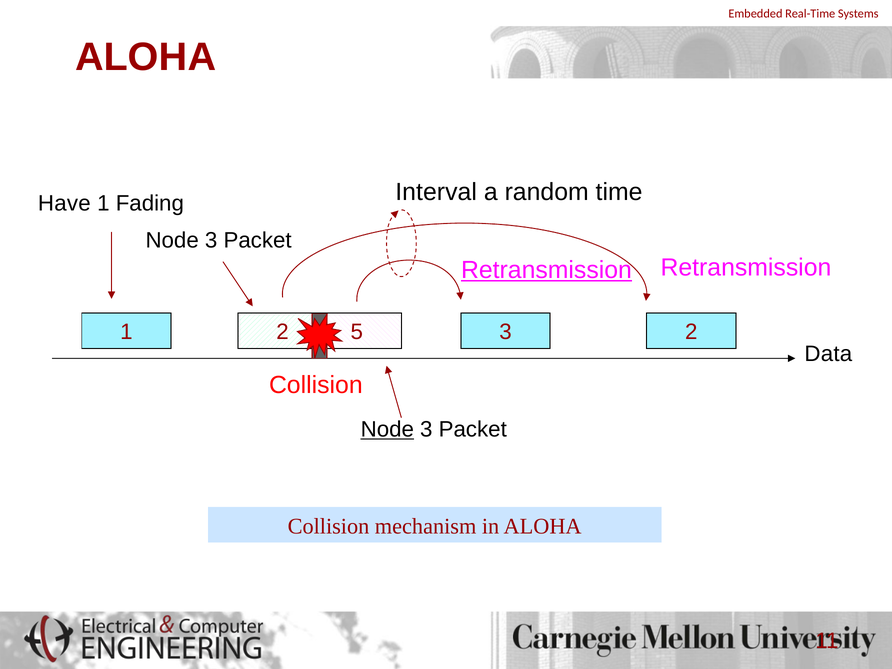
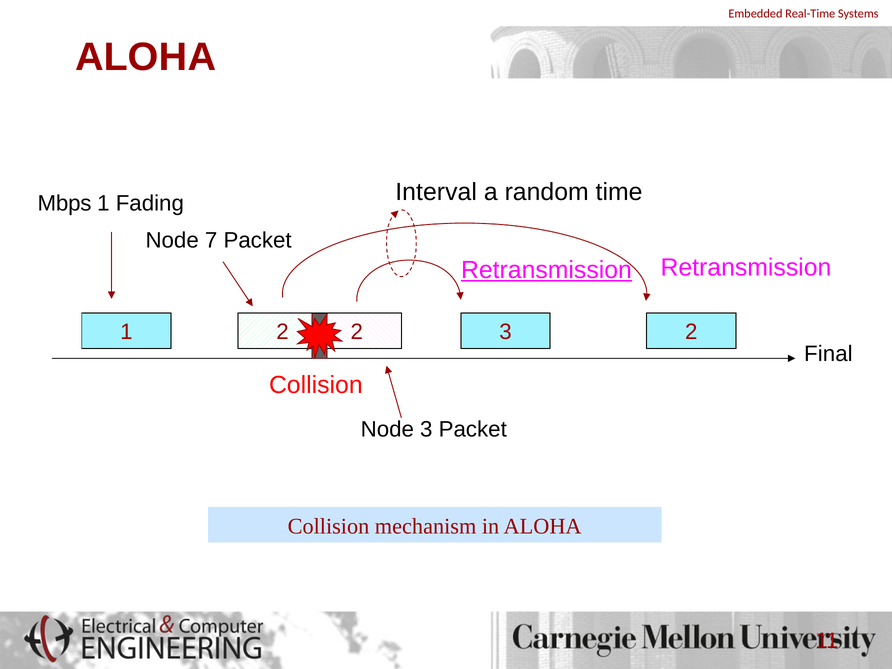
Have: Have -> Mbps
3 at (211, 241): 3 -> 7
2 5: 5 -> 2
Data: Data -> Final
Node at (387, 429) underline: present -> none
